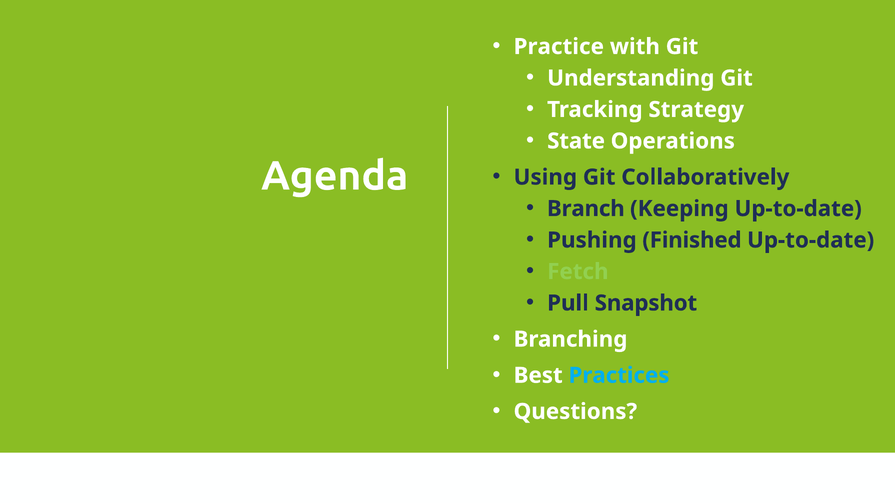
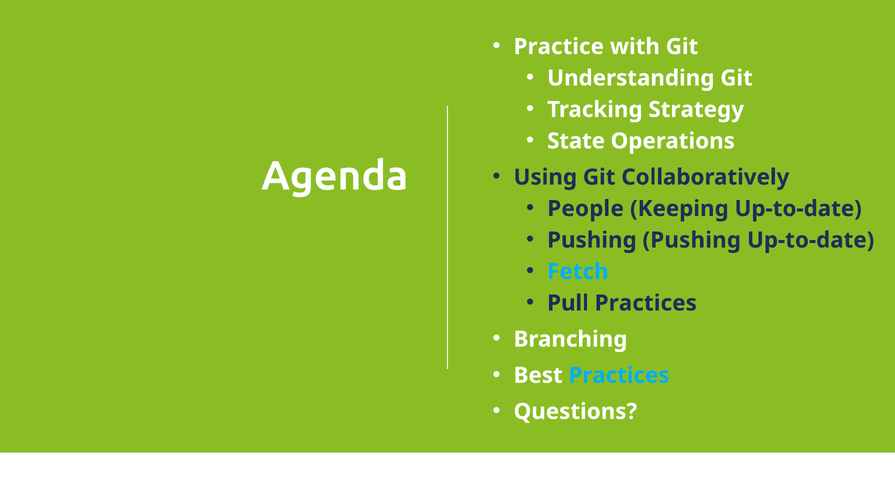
Branch: Branch -> People
Pushing Finished: Finished -> Pushing
Fetch colour: light green -> light blue
Pull Snapshot: Snapshot -> Practices
